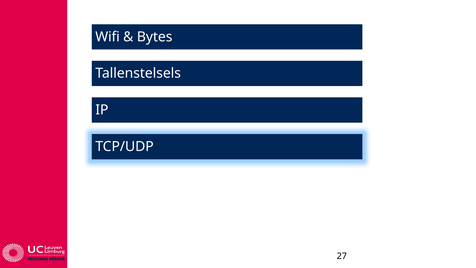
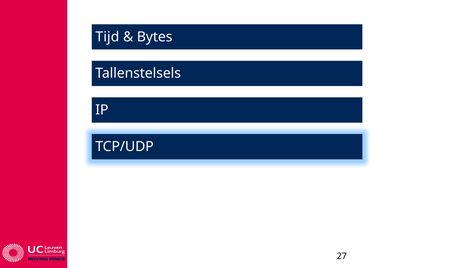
Wifi: Wifi -> Tijd
